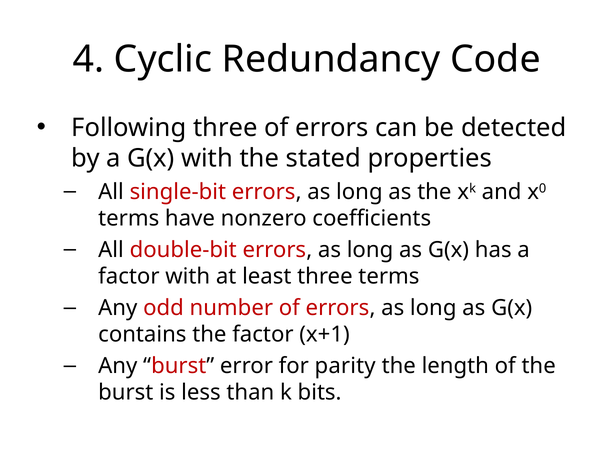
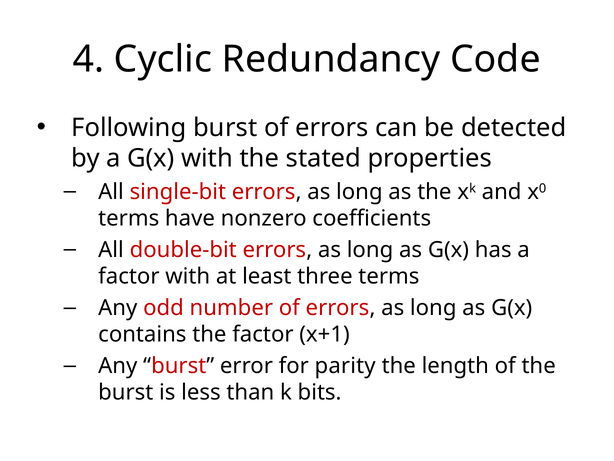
Following three: three -> burst
